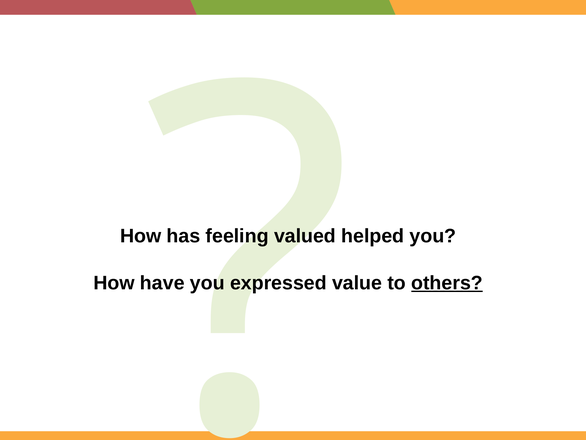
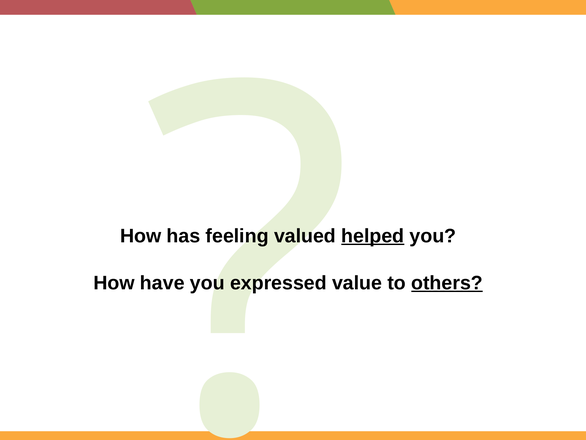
helped underline: none -> present
